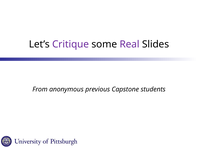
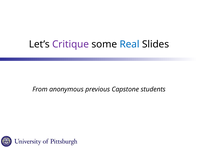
Real colour: purple -> blue
